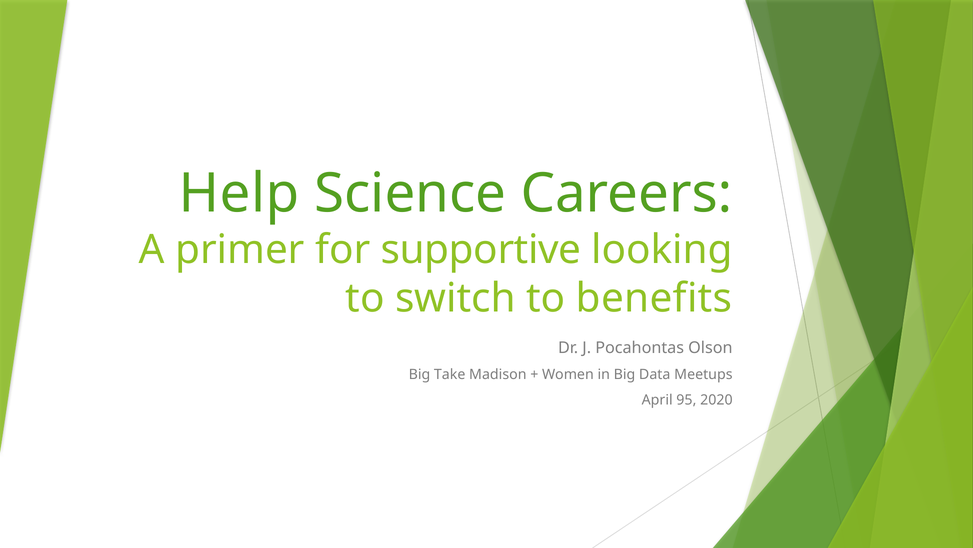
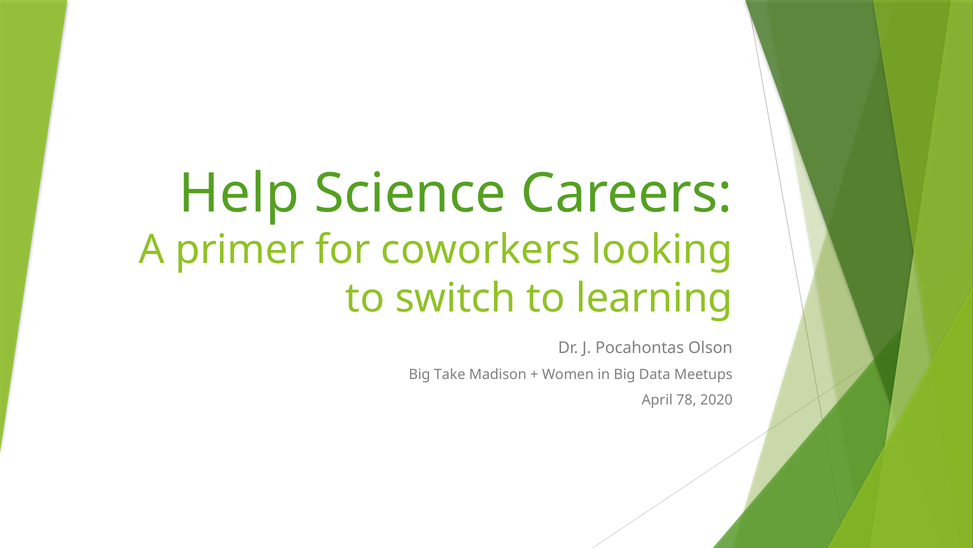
supportive: supportive -> coworkers
benefits: benefits -> learning
95: 95 -> 78
